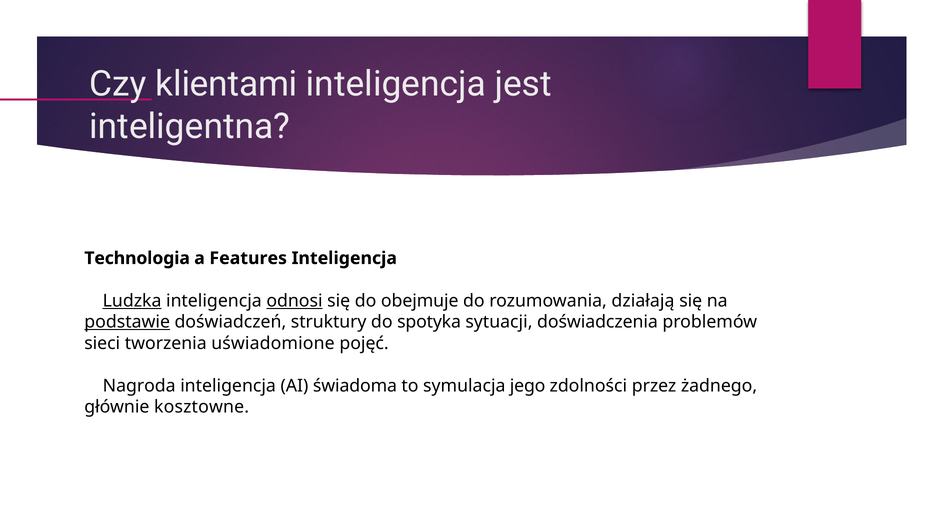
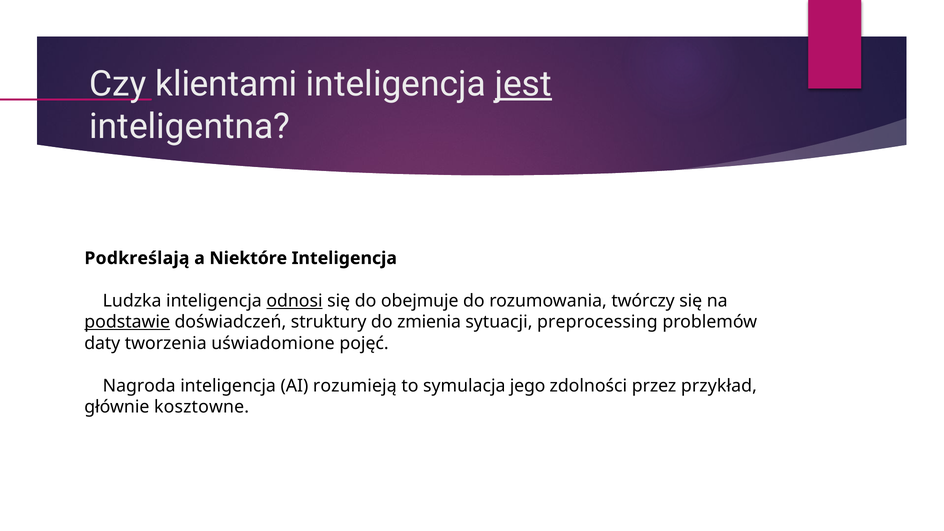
jest underline: none -> present
Technologia: Technologia -> Podkreślają
Features: Features -> Niektóre
Ludzka underline: present -> none
działają: działają -> twórczy
spotyka: spotyka -> zmienia
doświadczenia: doświadczenia -> preprocessing
sieci: sieci -> daty
świadoma: świadoma -> rozumieją
żadnego: żadnego -> przykład
